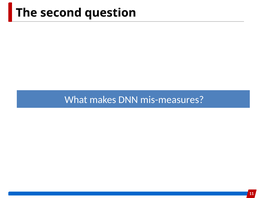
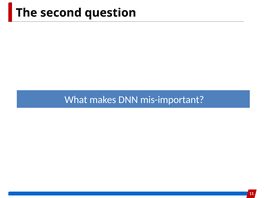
mis-measures: mis-measures -> mis-important
